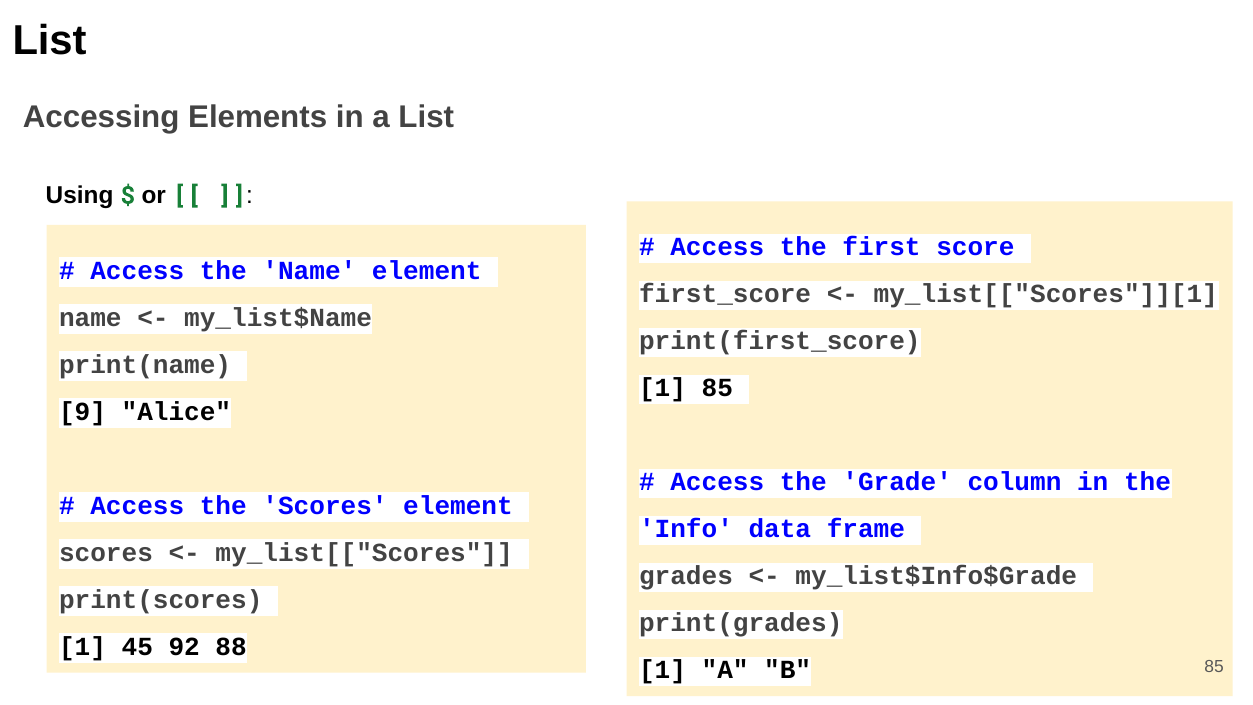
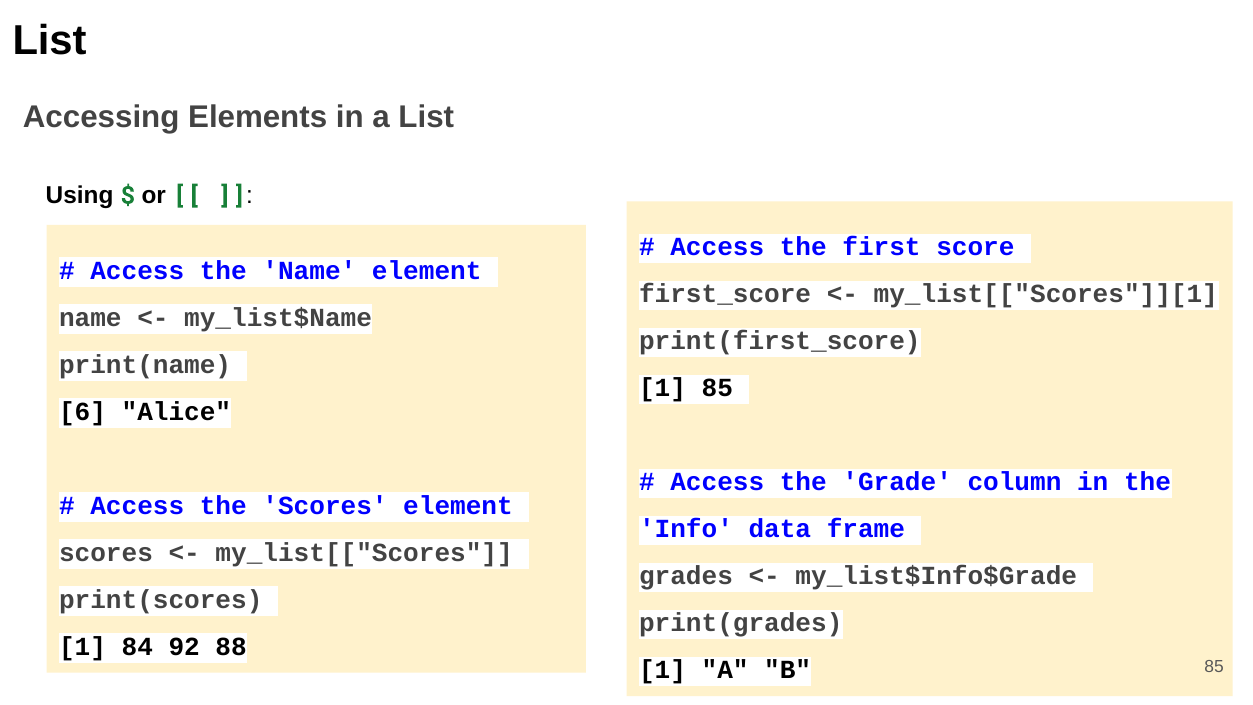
9: 9 -> 6
45: 45 -> 84
